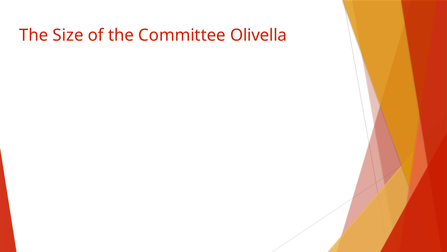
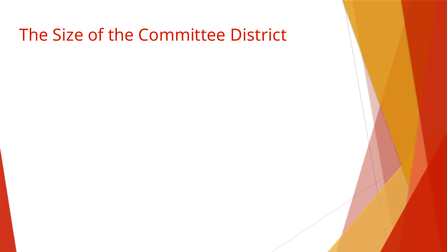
Olivella: Olivella -> District
